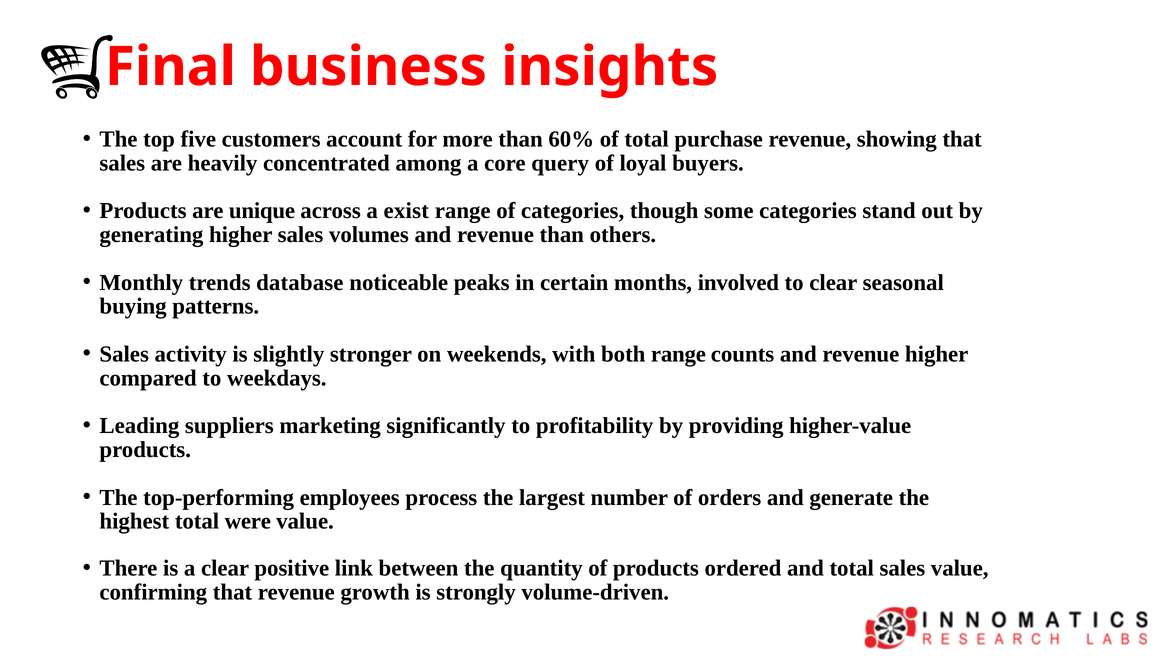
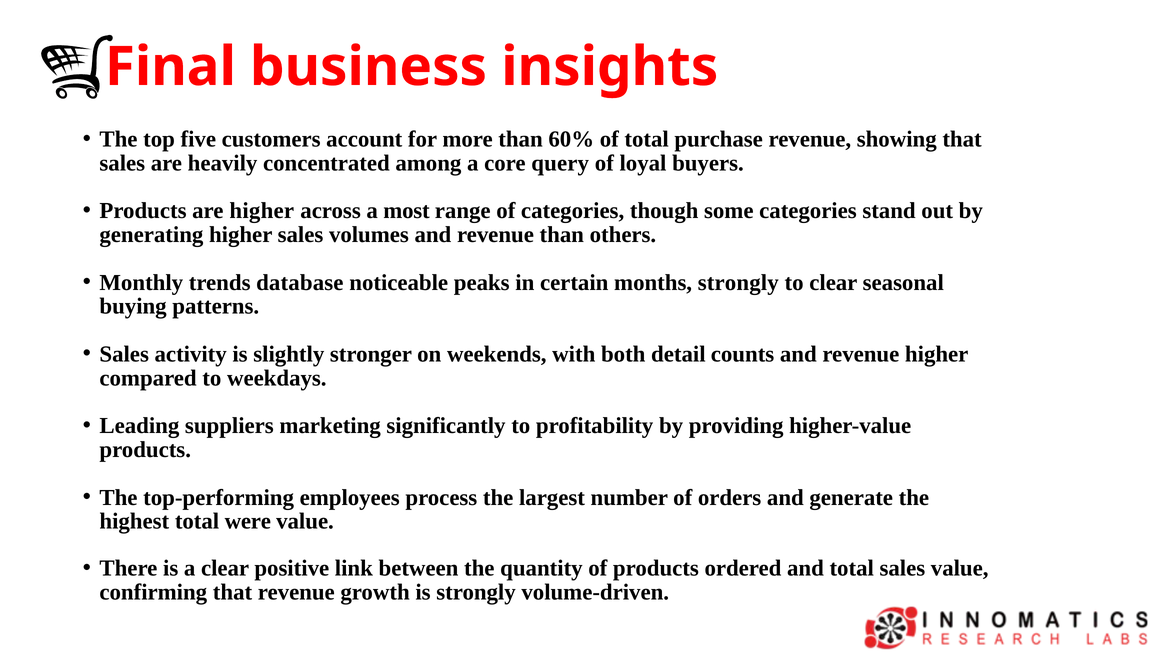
are unique: unique -> higher
exist: exist -> most
months involved: involved -> strongly
both range: range -> detail
